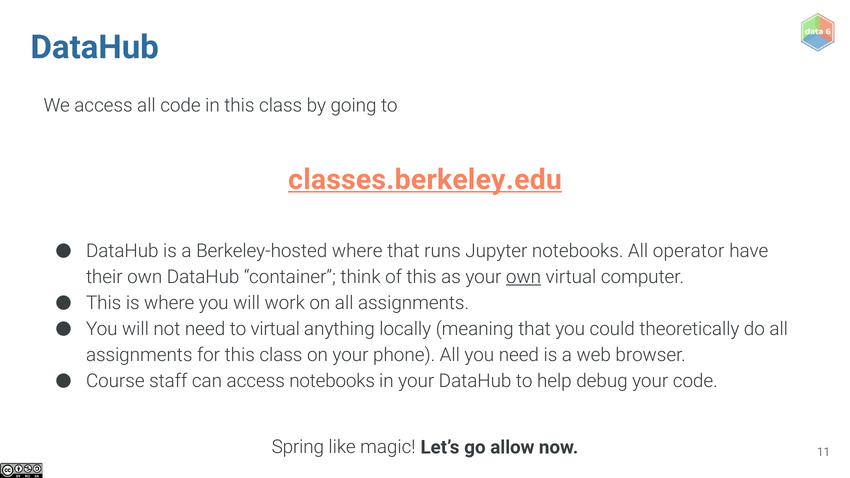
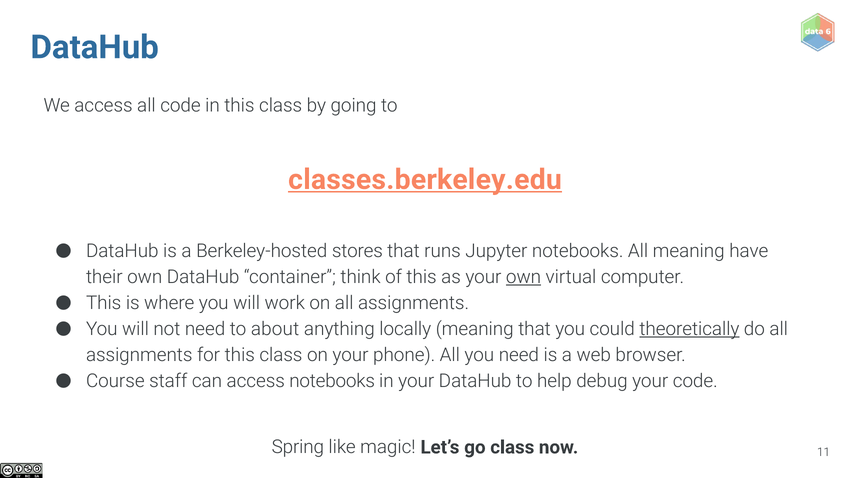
Berkeley-hosted where: where -> stores
All operator: operator -> meaning
to virtual: virtual -> about
theoretically underline: none -> present
go allow: allow -> class
